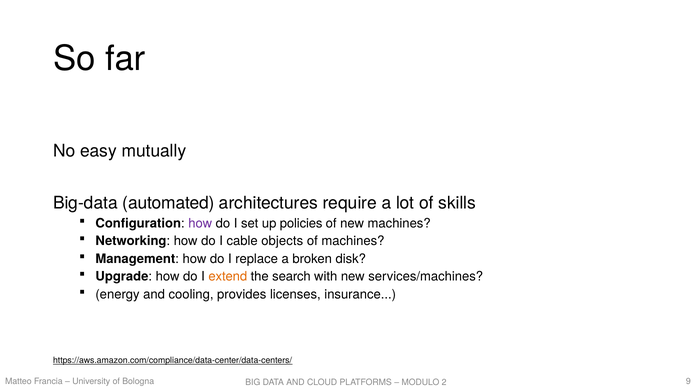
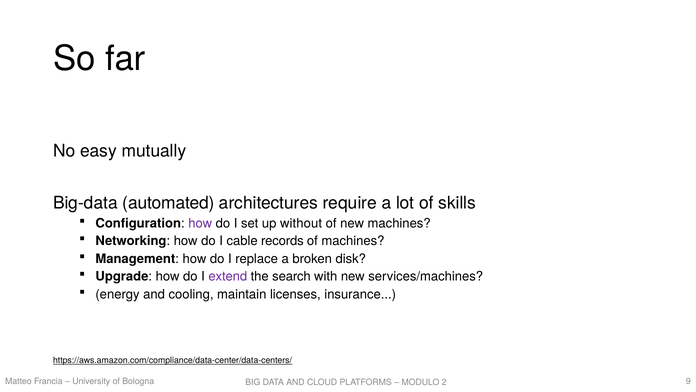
policies: policies -> without
objects: objects -> records
extend colour: orange -> purple
provides: provides -> maintain
